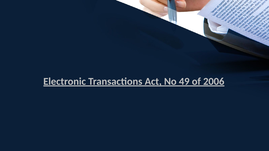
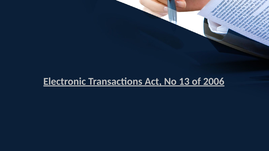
49: 49 -> 13
